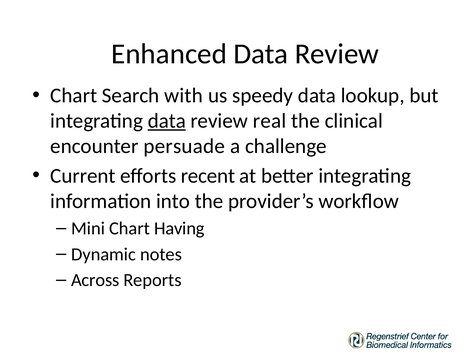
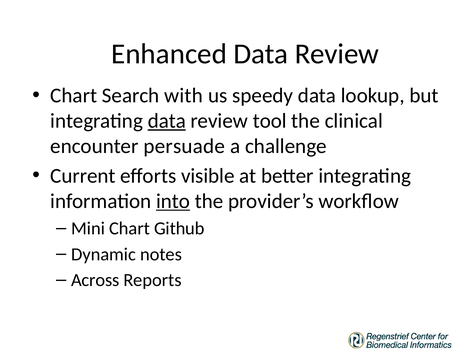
real: real -> tool
recent: recent -> visible
into underline: none -> present
Having: Having -> Github
